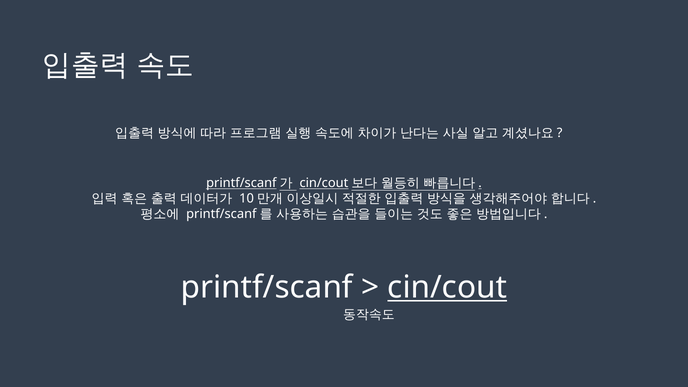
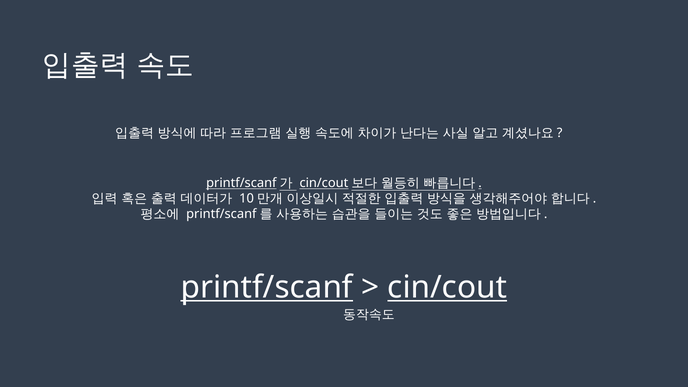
printf/scanf underline: none -> present
